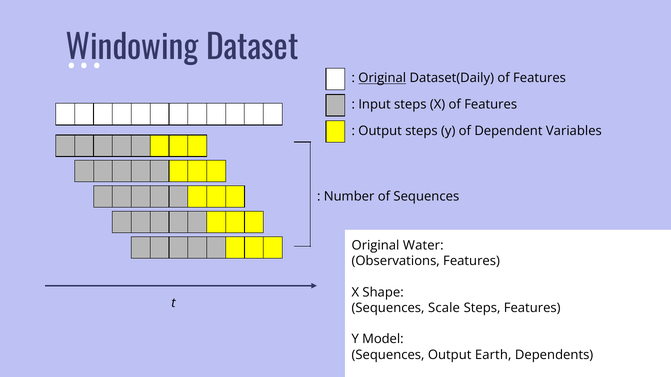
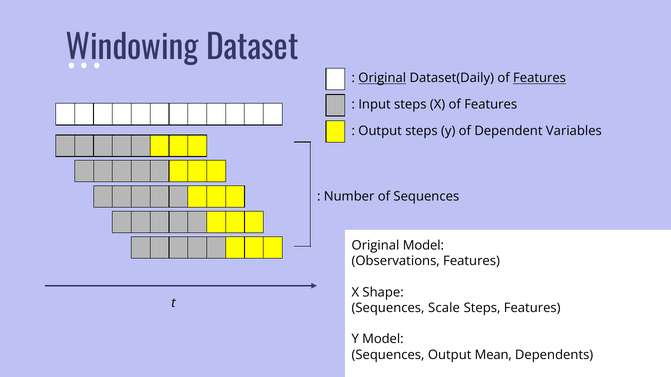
Features at (540, 78) underline: none -> present
Original Water: Water -> Model
Earth: Earth -> Mean
